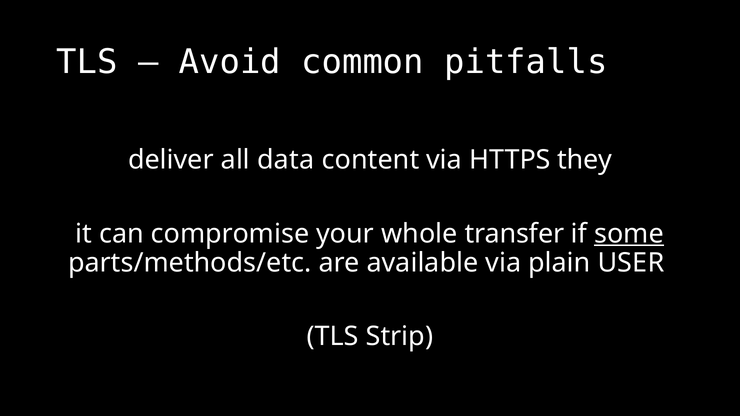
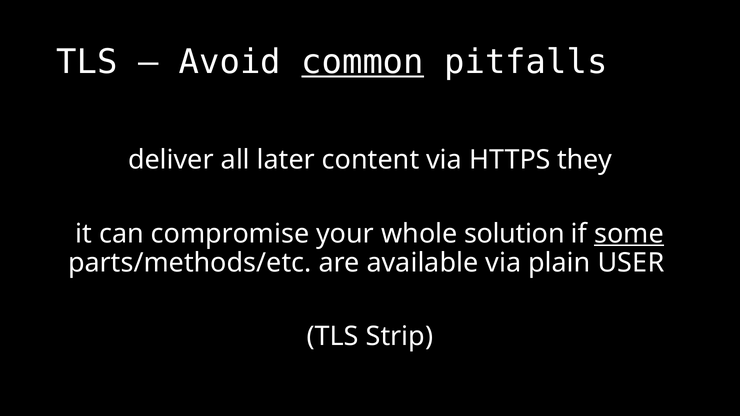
common underline: none -> present
data: data -> later
transfer: transfer -> solution
